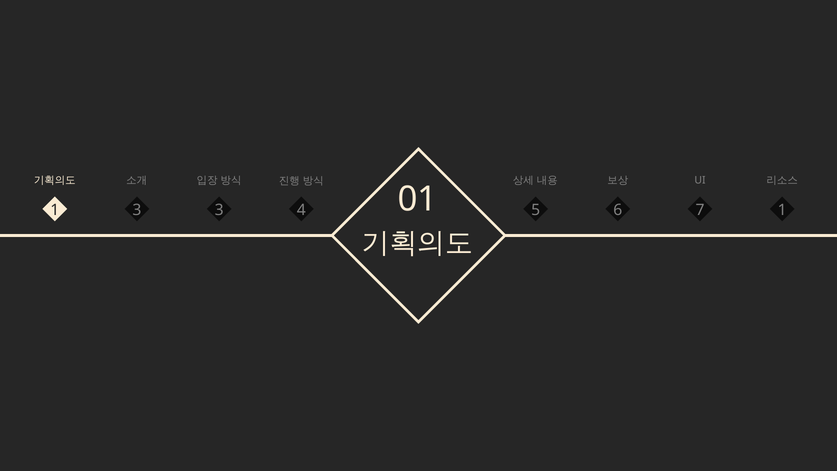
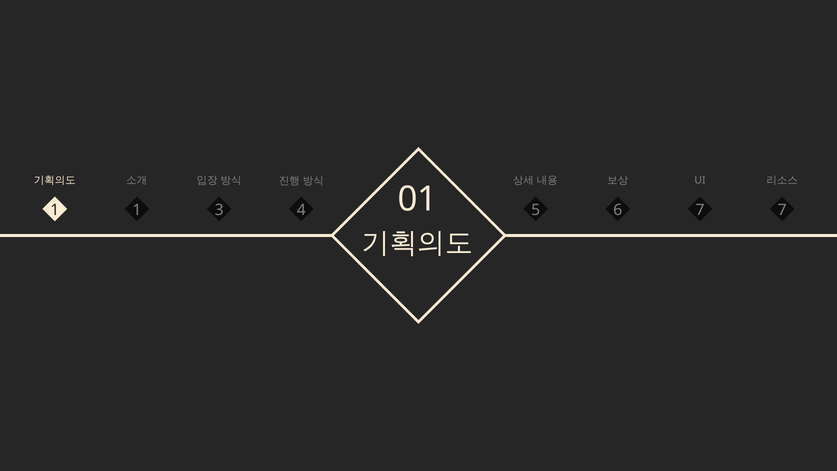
1 3: 3 -> 1
4 1: 1 -> 7
